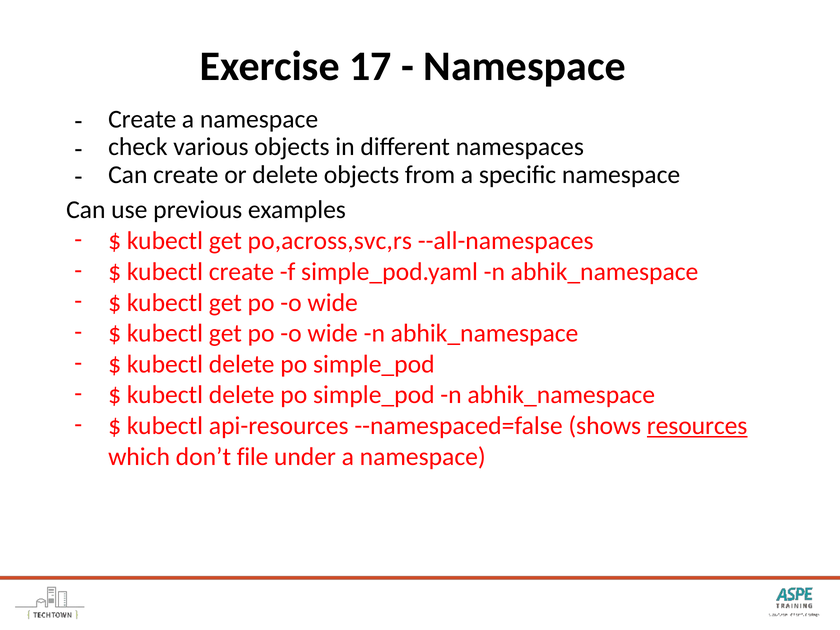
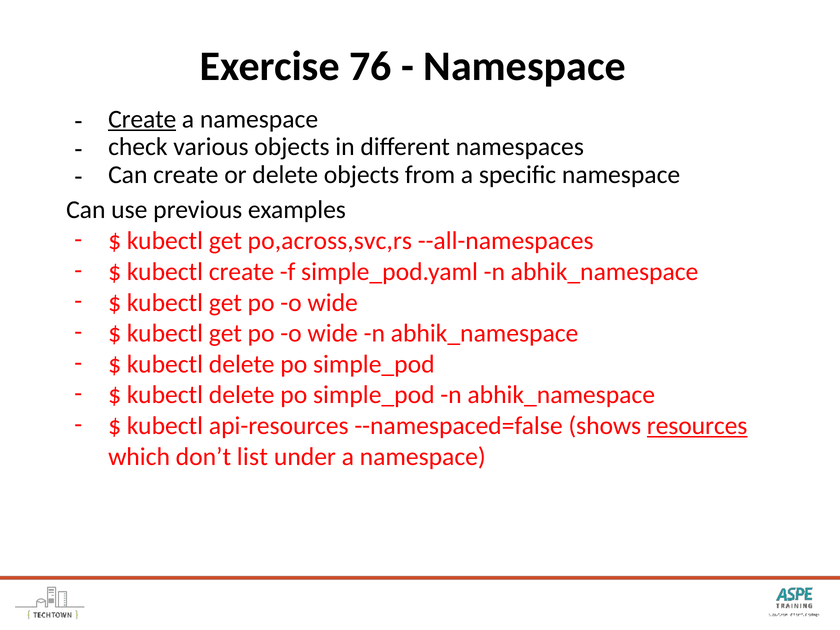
17: 17 -> 76
Create at (142, 119) underline: none -> present
file: file -> list
